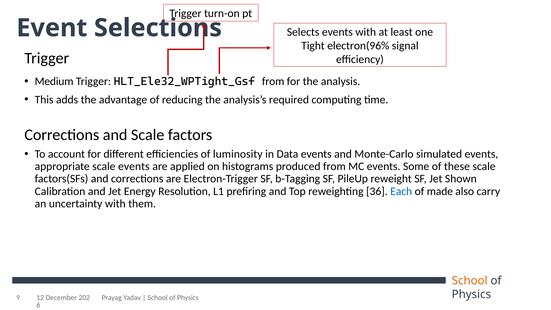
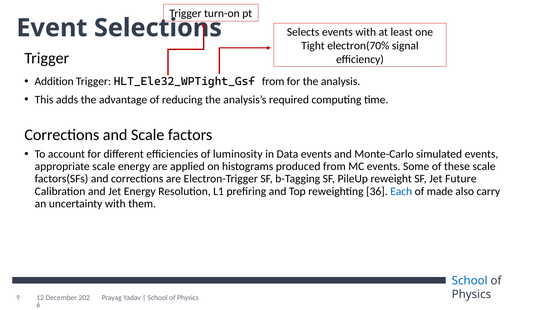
electron(96%: electron(96% -> electron(70%
Medium: Medium -> Addition
scale events: events -> energy
Shown: Shown -> Future
School at (470, 281) colour: orange -> blue
